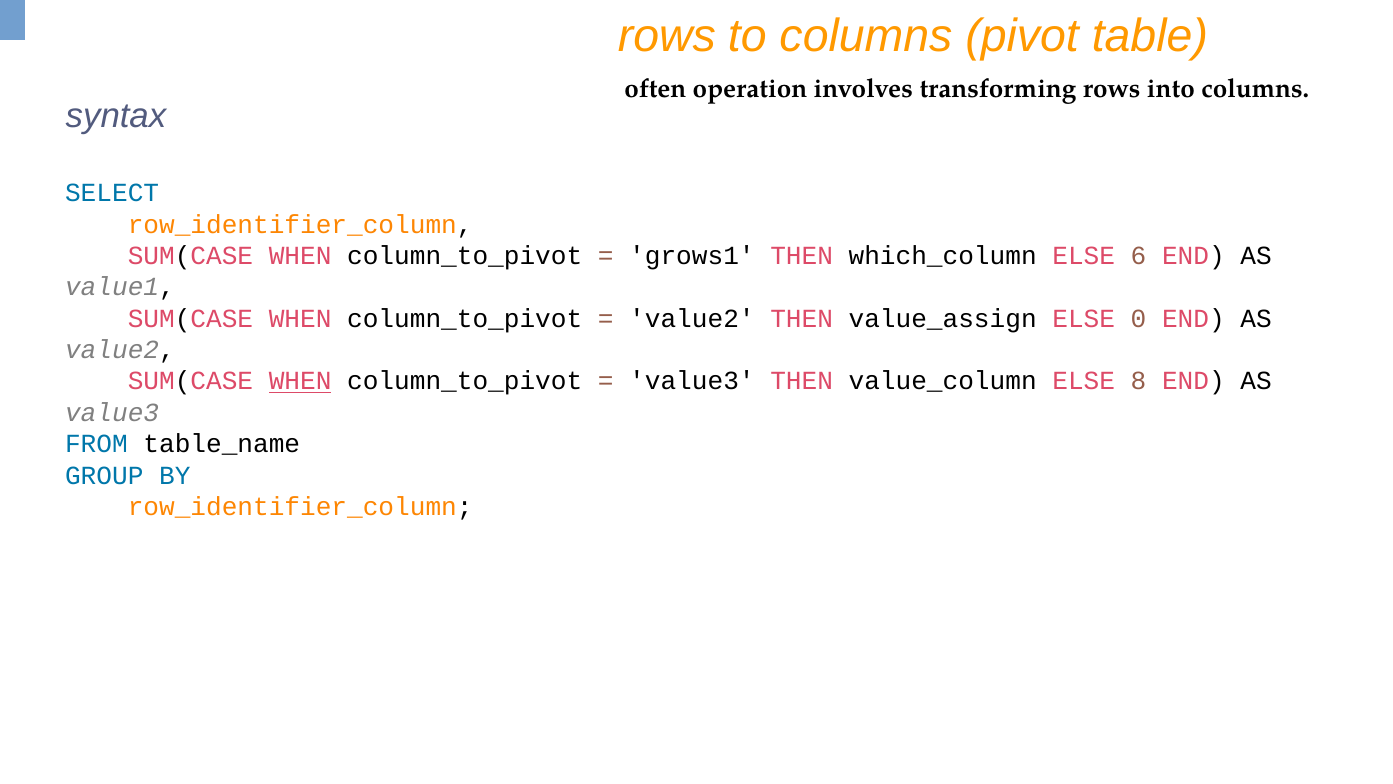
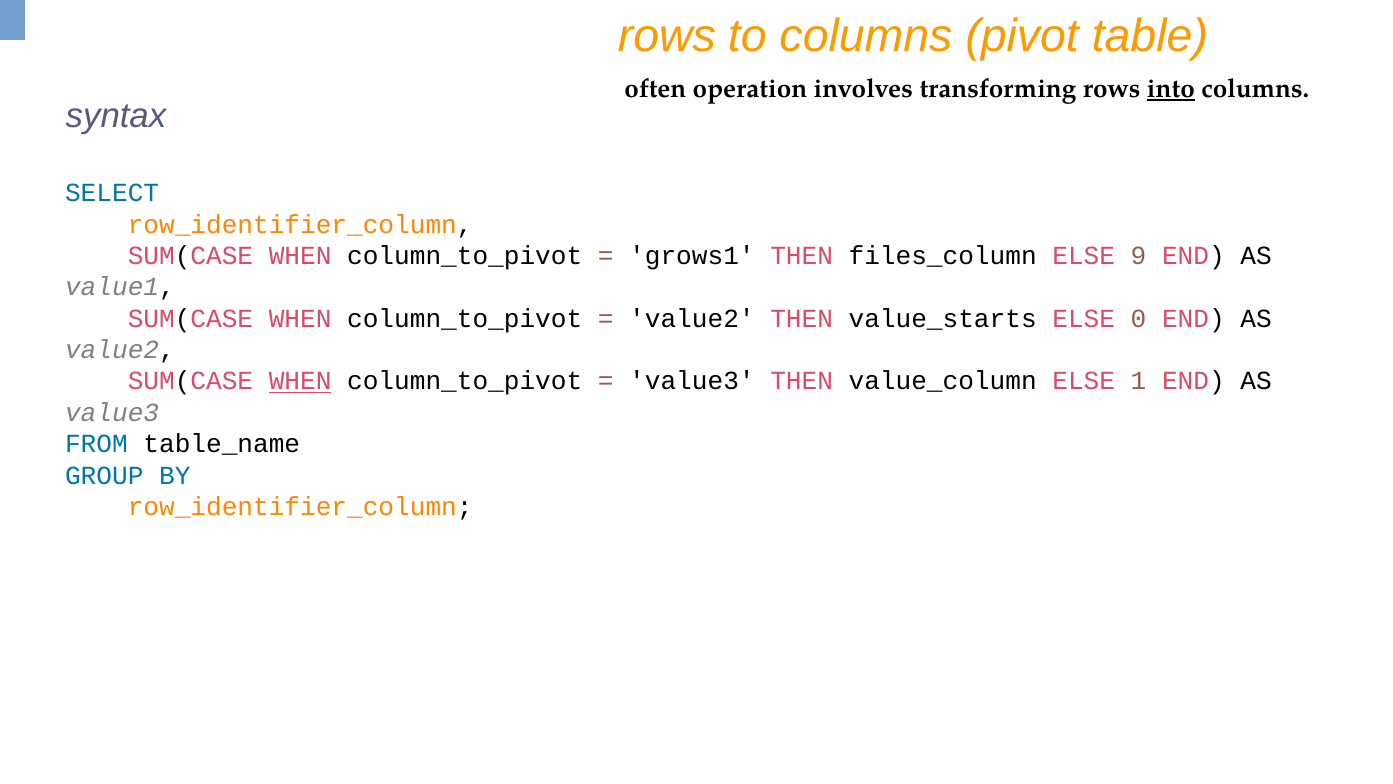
into underline: none -> present
which_column: which_column -> files_column
6: 6 -> 9
value_assign: value_assign -> value_starts
8: 8 -> 1
